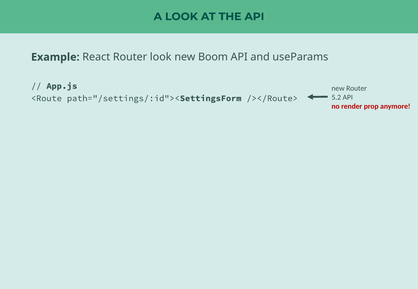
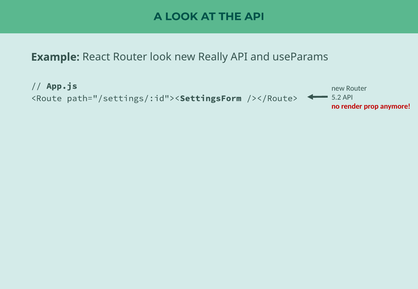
Boom: Boom -> Really
